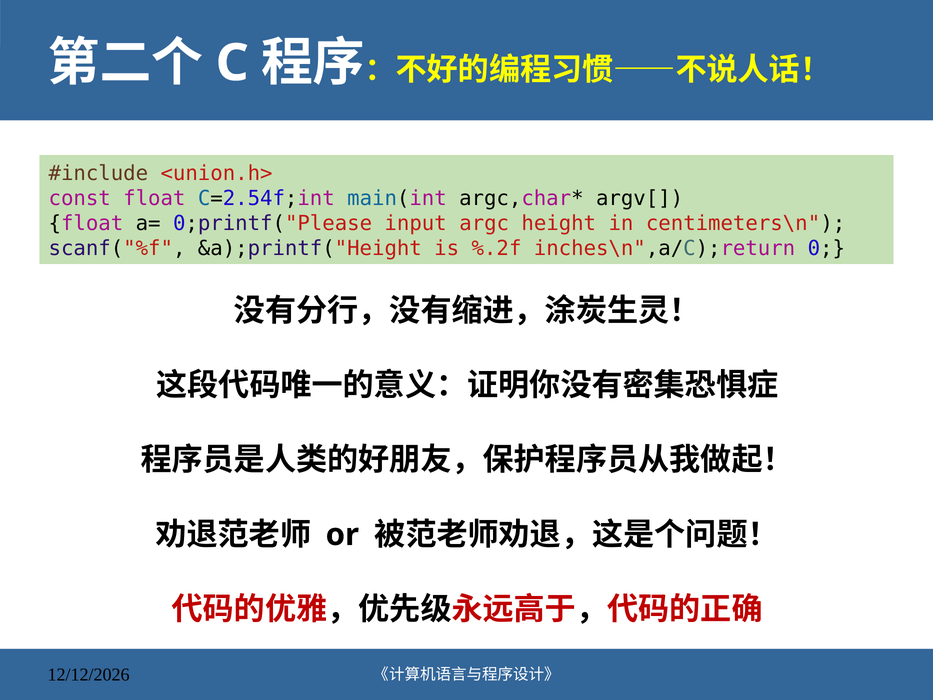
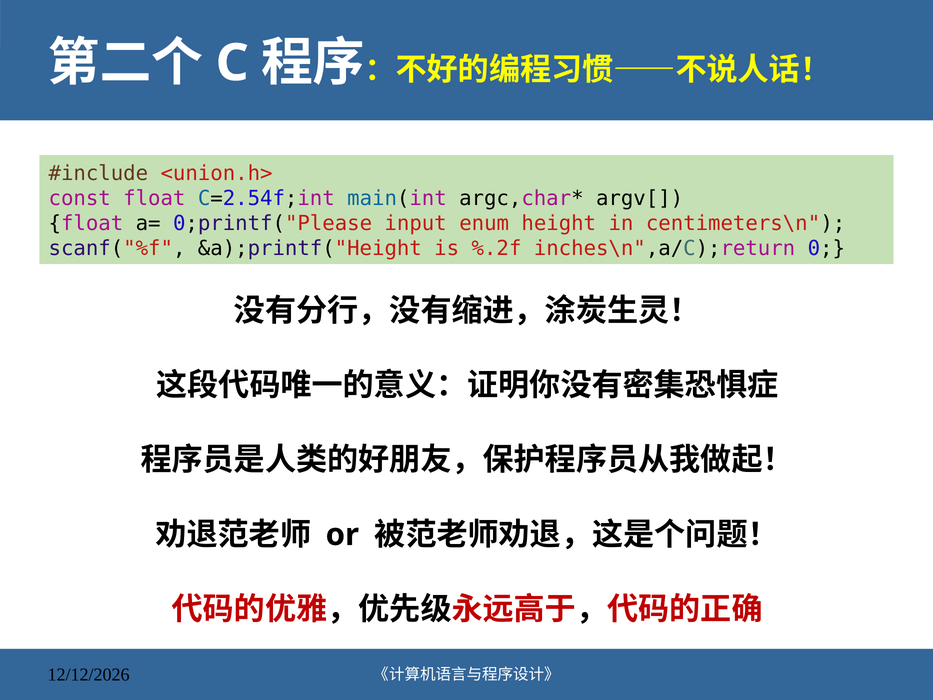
argc: argc -> enum
